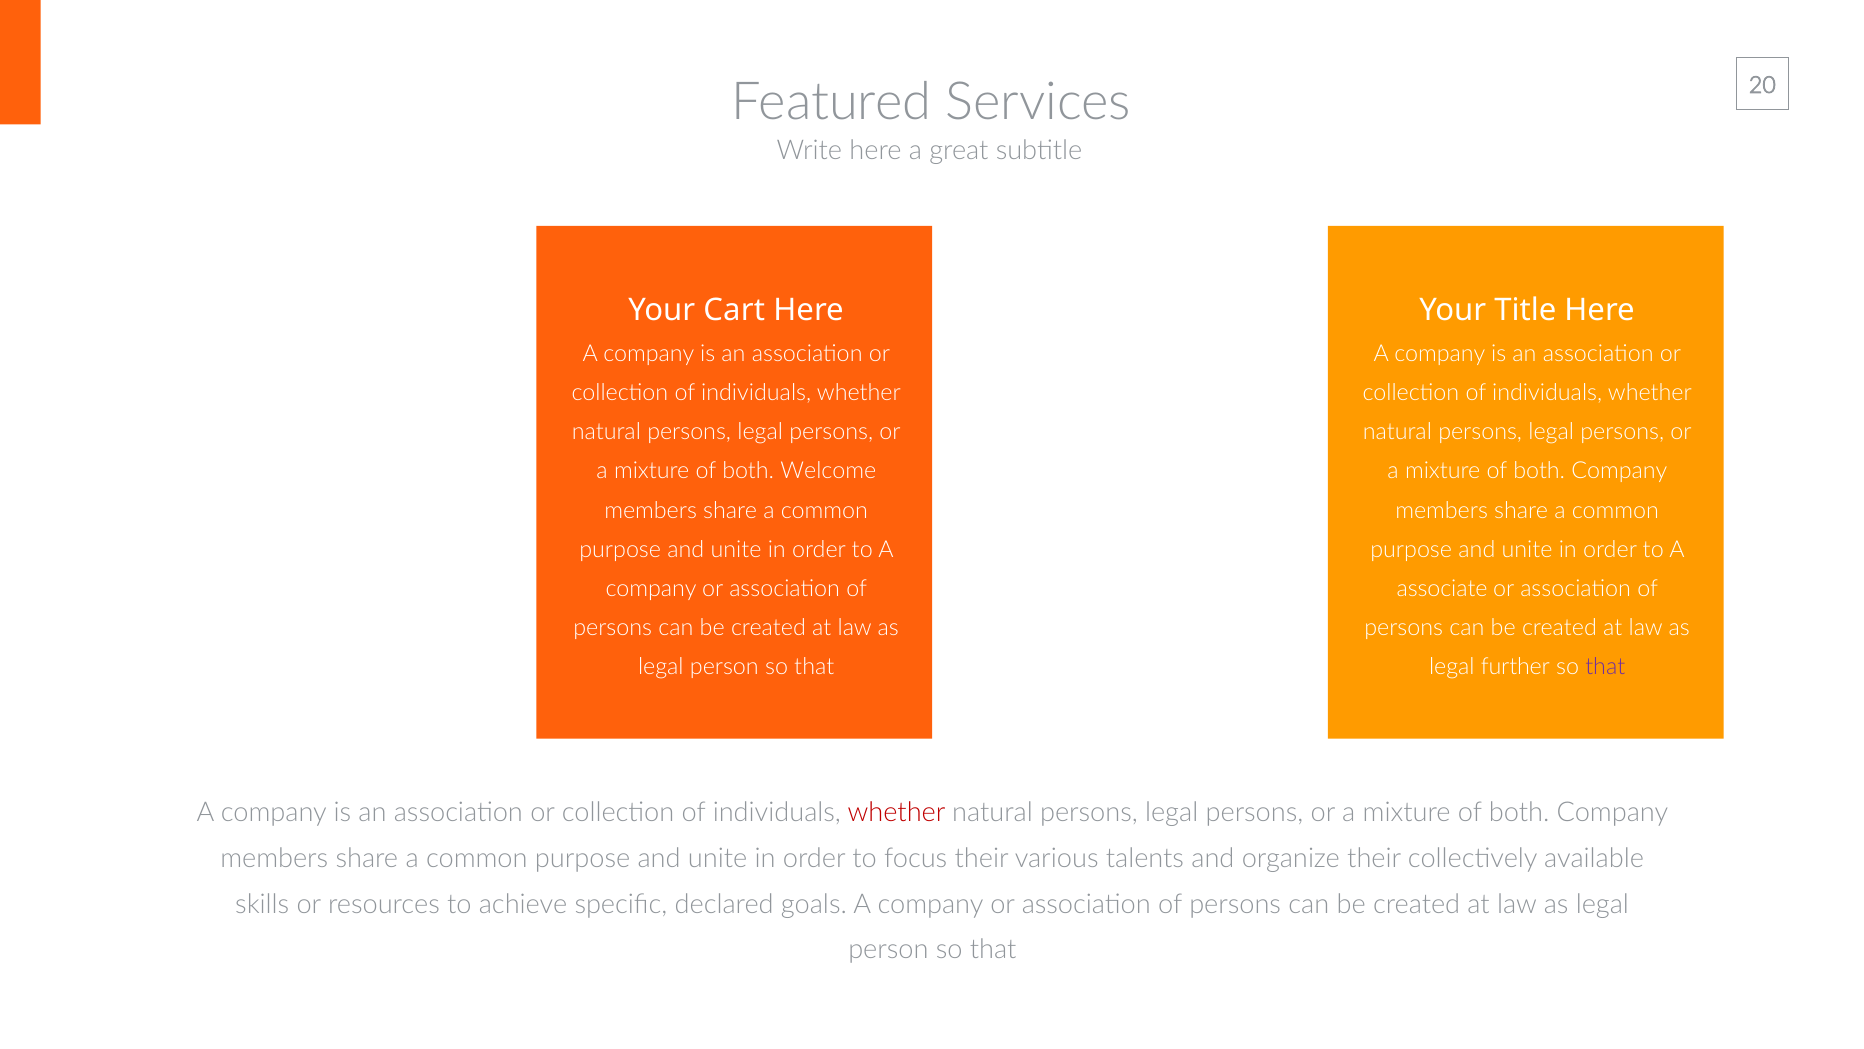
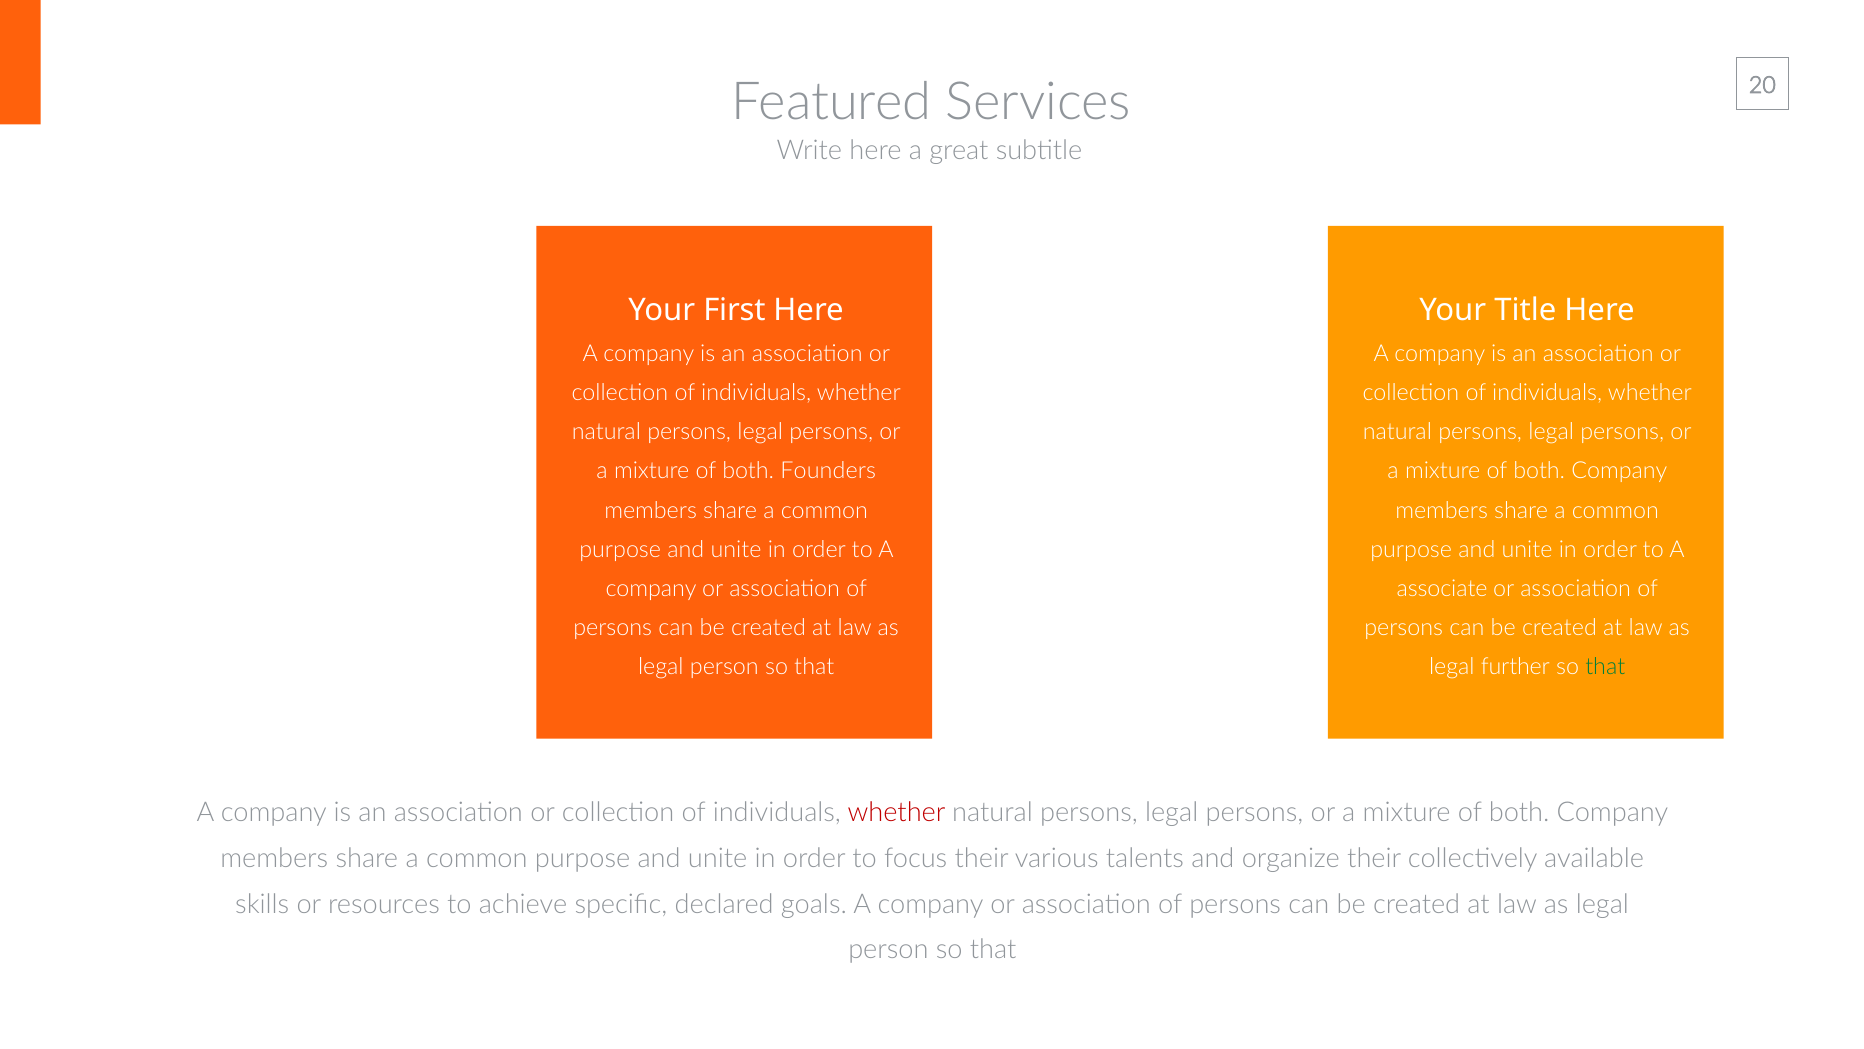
Cart: Cart -> First
Welcome: Welcome -> Founders
that at (1605, 667) colour: purple -> green
